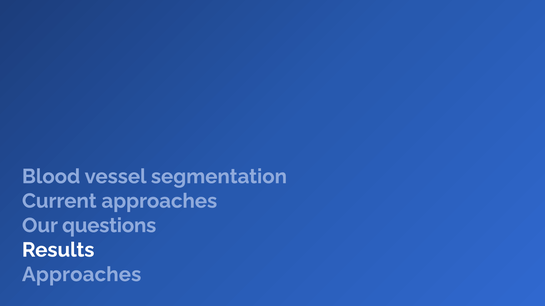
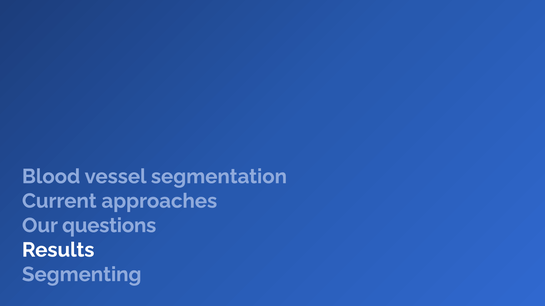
Approaches at (82, 275): Approaches -> Segmenting
